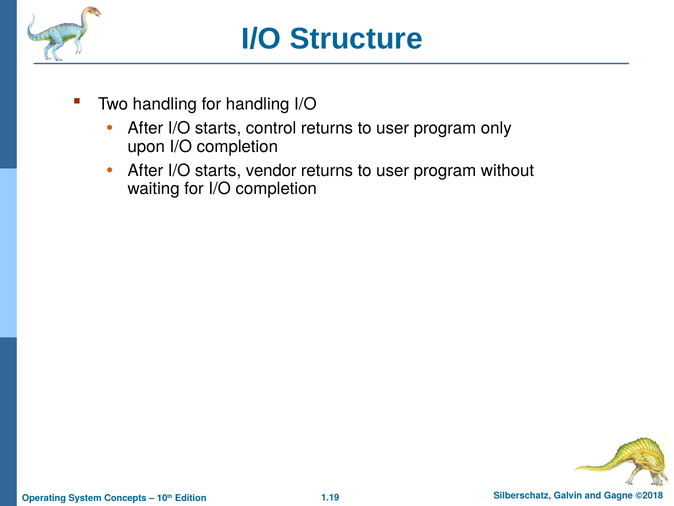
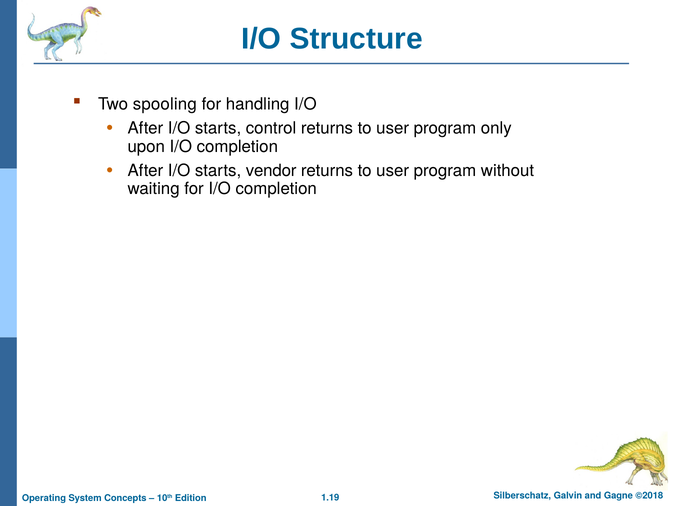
Two handling: handling -> spooling
